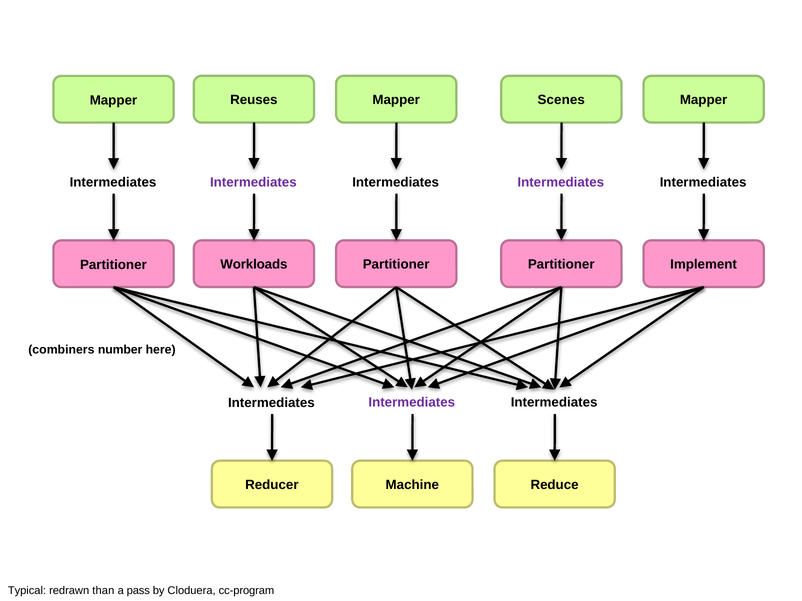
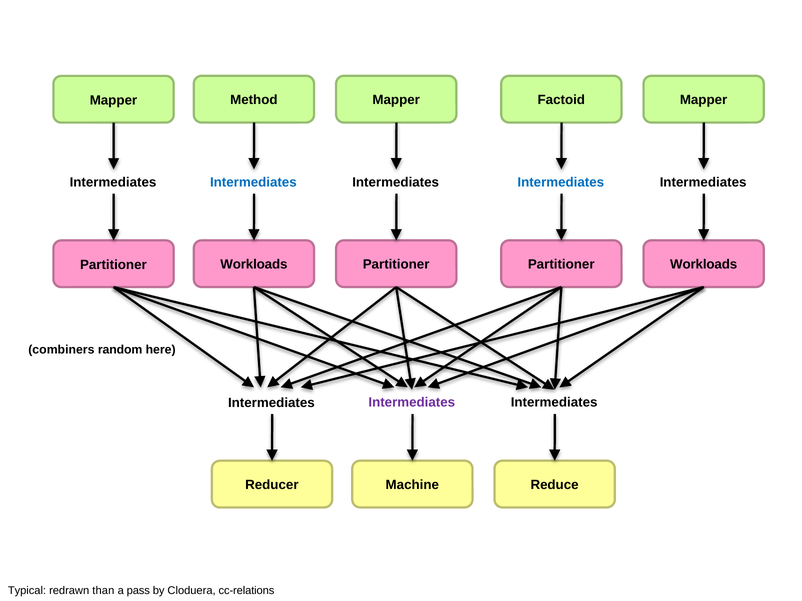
Reuses: Reuses -> Method
Scenes: Scenes -> Factoid
Intermediates at (253, 182) colour: purple -> blue
Intermediates at (561, 182) colour: purple -> blue
Partitioner Partitioner Implement: Implement -> Workloads
number: number -> random
cc-program: cc-program -> cc-relations
